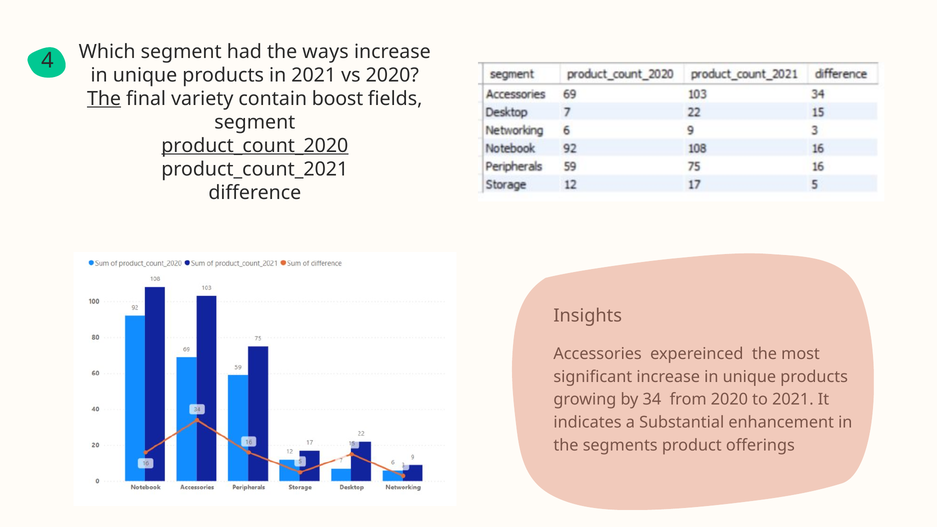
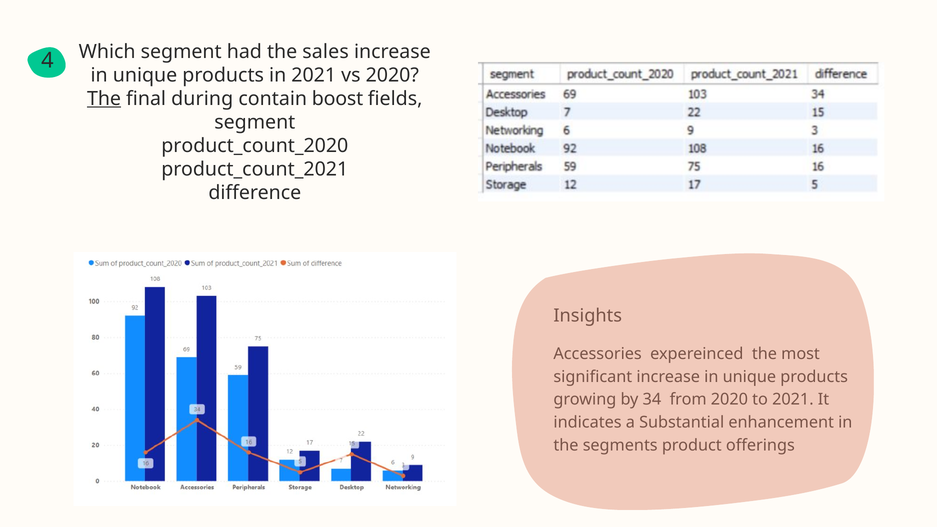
ways: ways -> sales
variety: variety -> during
product_count_2020 underline: present -> none
